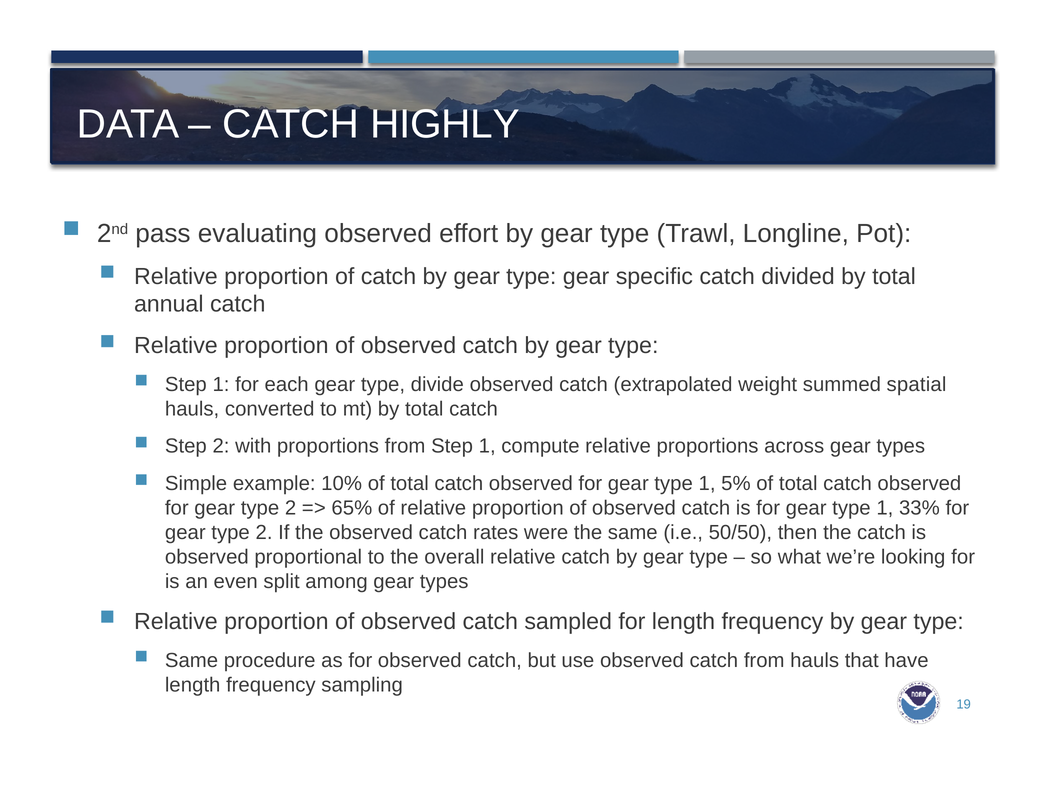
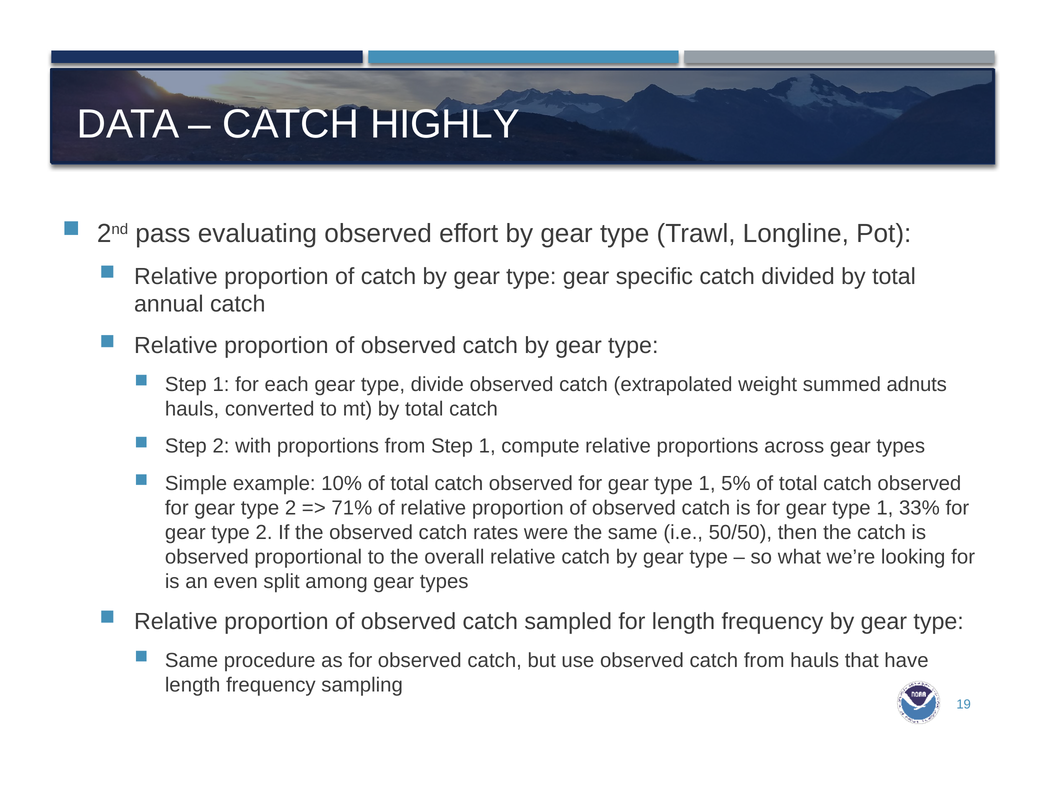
spatial: spatial -> adnuts
65%: 65% -> 71%
